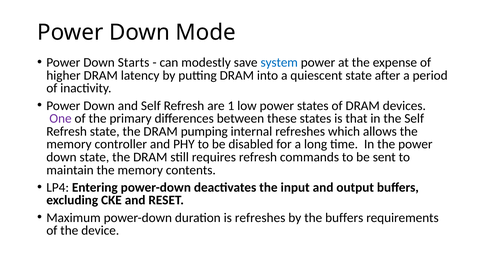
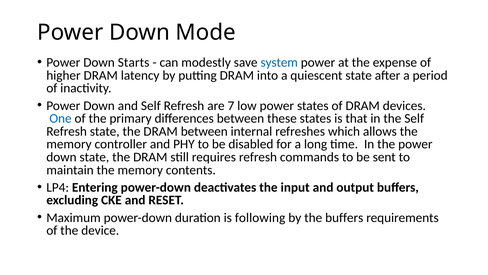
1: 1 -> 7
One colour: purple -> blue
DRAM pumping: pumping -> between
is refreshes: refreshes -> following
